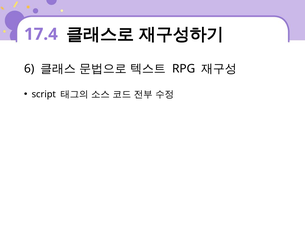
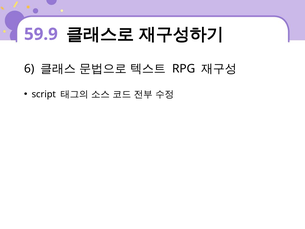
17.4: 17.4 -> 59.9
